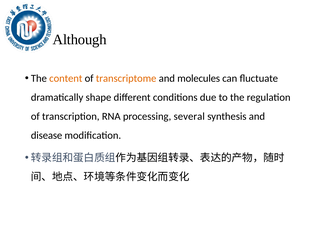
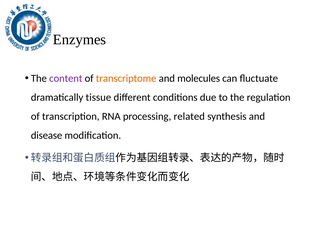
Although: Although -> Enzymes
content colour: orange -> purple
shape: shape -> tissue
several: several -> related
